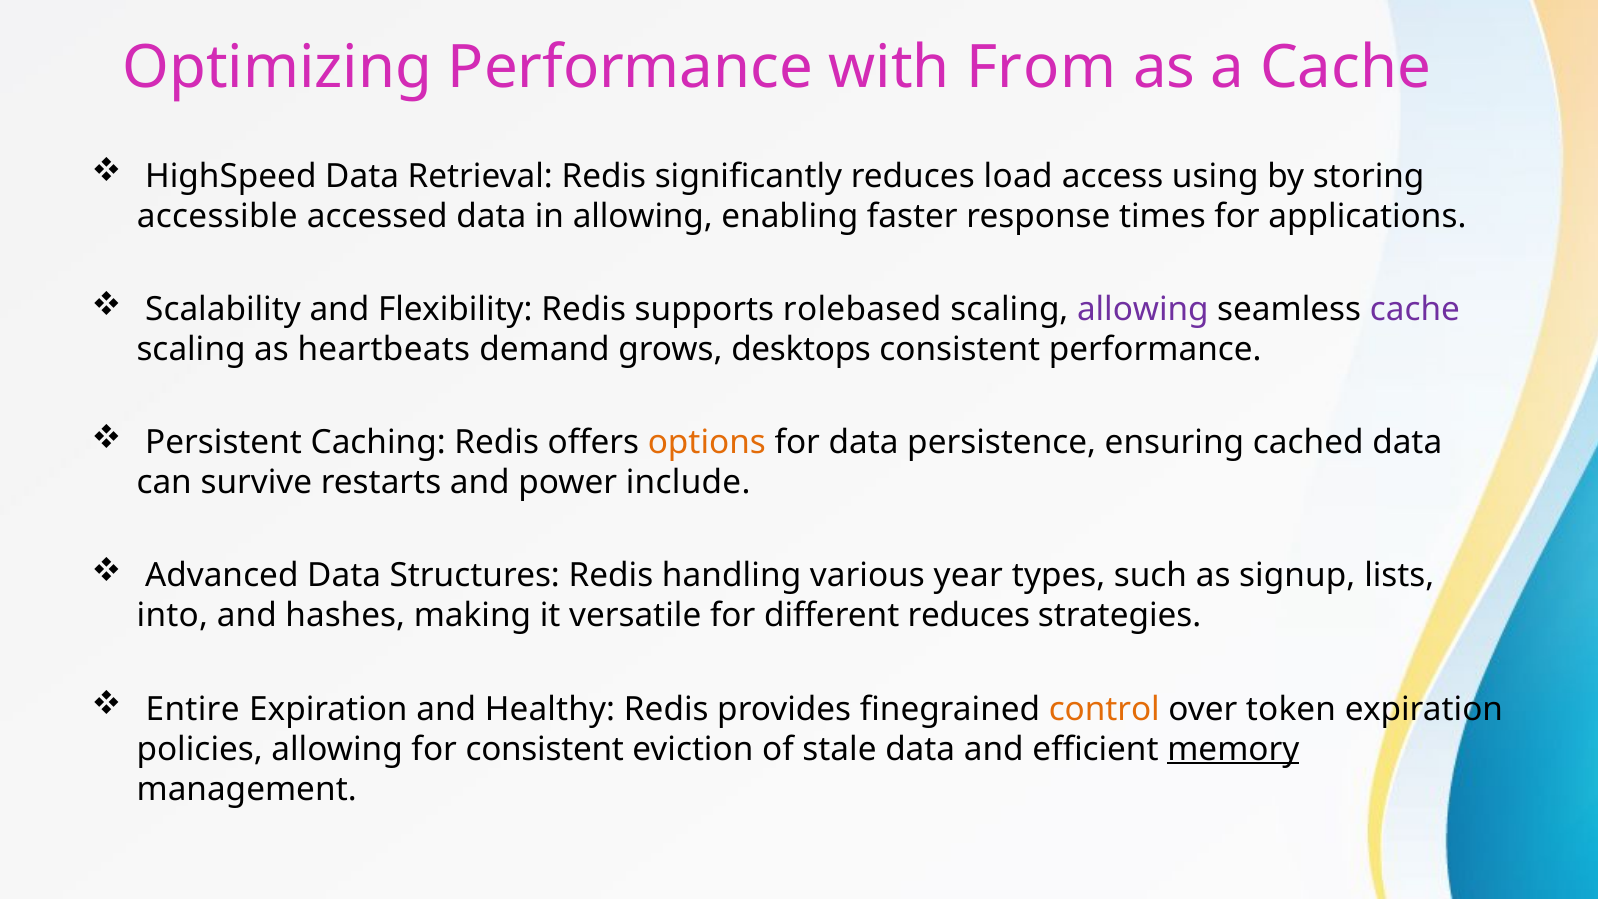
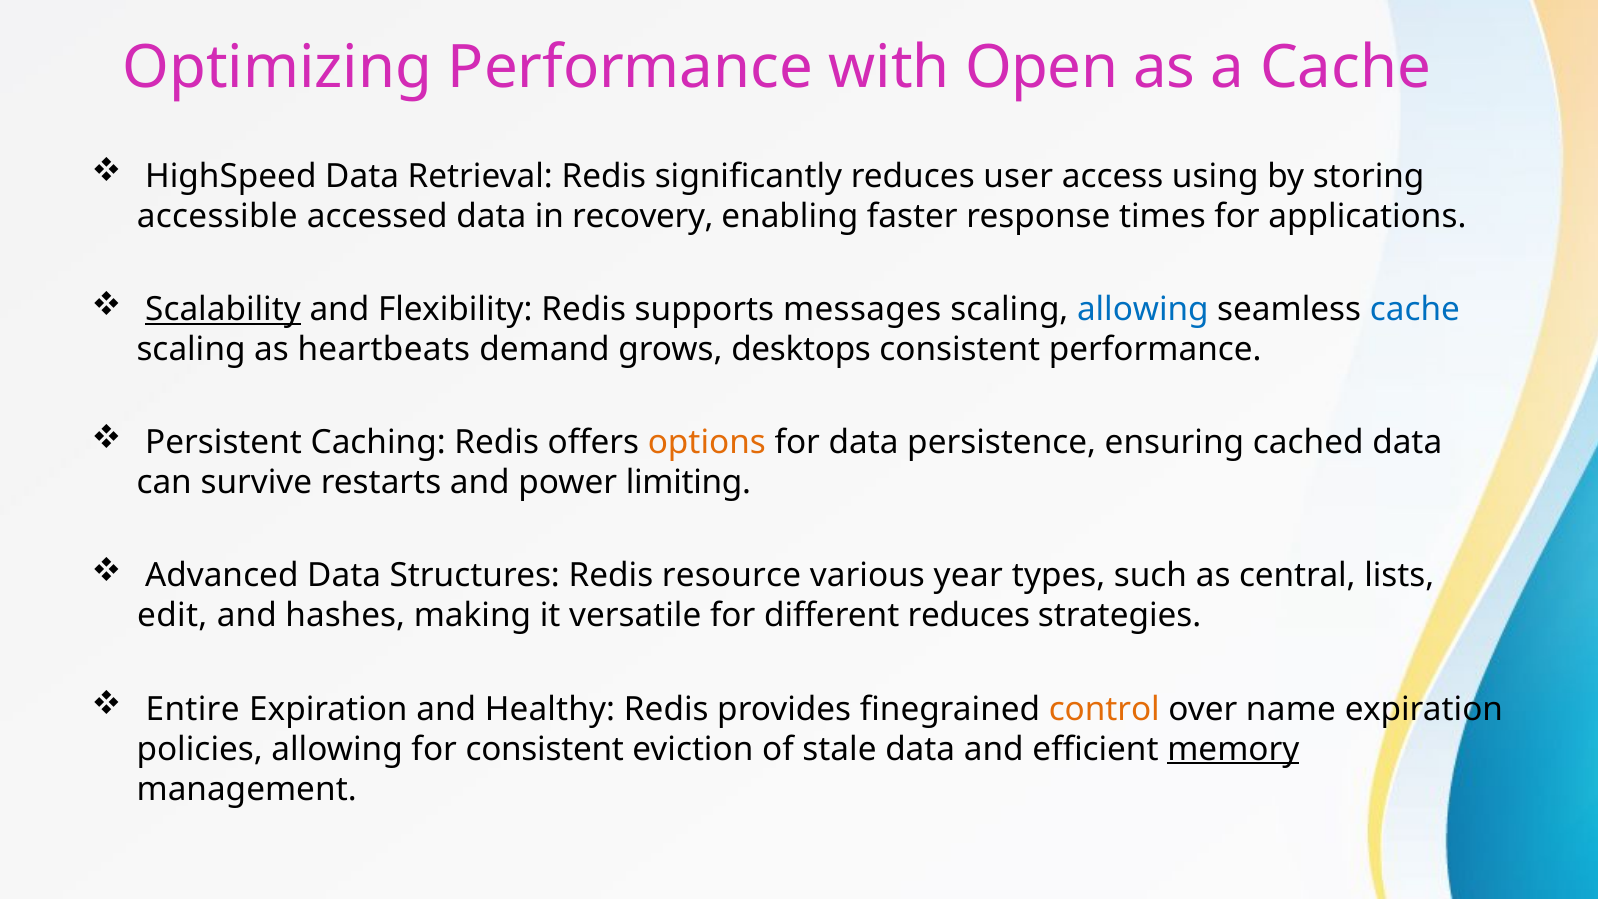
From: From -> Open
load: load -> user
in allowing: allowing -> recovery
Scalability underline: none -> present
rolebased: rolebased -> messages
allowing at (1143, 309) colour: purple -> blue
cache at (1415, 309) colour: purple -> blue
include: include -> limiting
handling: handling -> resource
signup: signup -> central
into: into -> edit
token: token -> name
